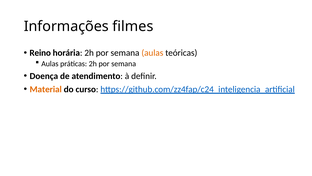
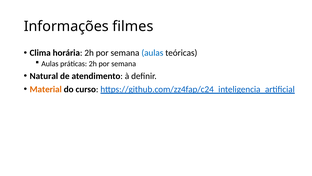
Reino: Reino -> Clima
aulas at (152, 53) colour: orange -> blue
Doença: Doença -> Natural
